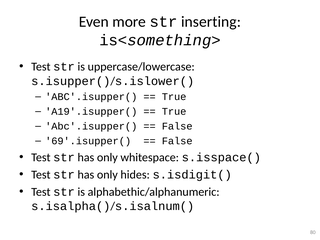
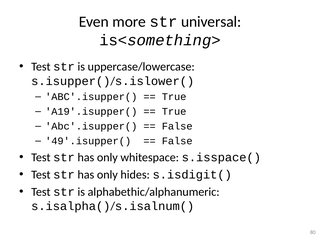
inserting: inserting -> universal
69'.isupper(: 69'.isupper( -> 49'.isupper(
